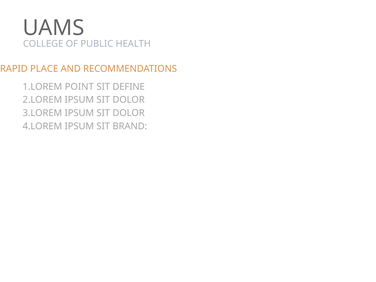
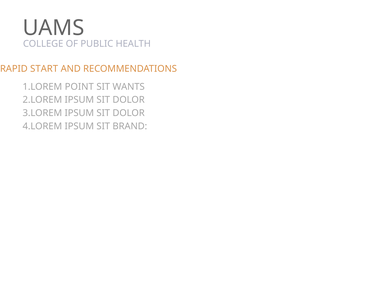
PLACE: PLACE -> START
DEFINE: DEFINE -> WANTS
